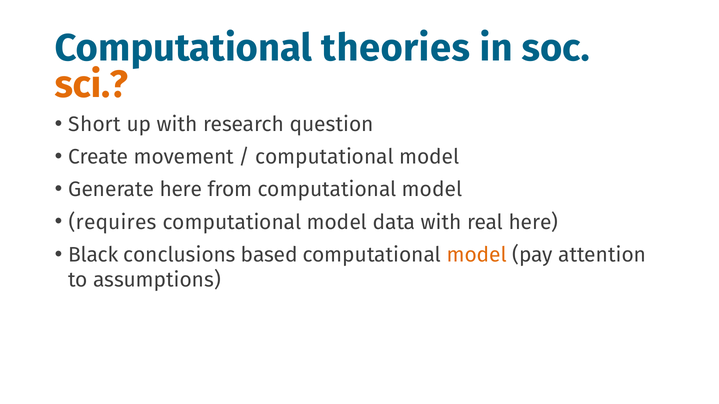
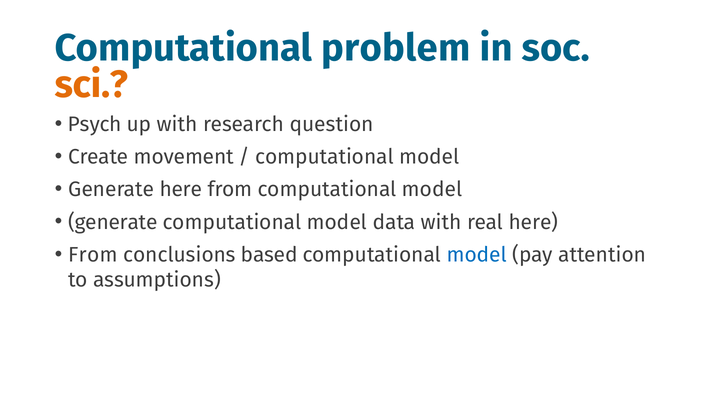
theories: theories -> problem
Short: Short -> Psych
requires at (113, 222): requires -> generate
Black at (93, 255): Black -> From
model at (477, 255) colour: orange -> blue
